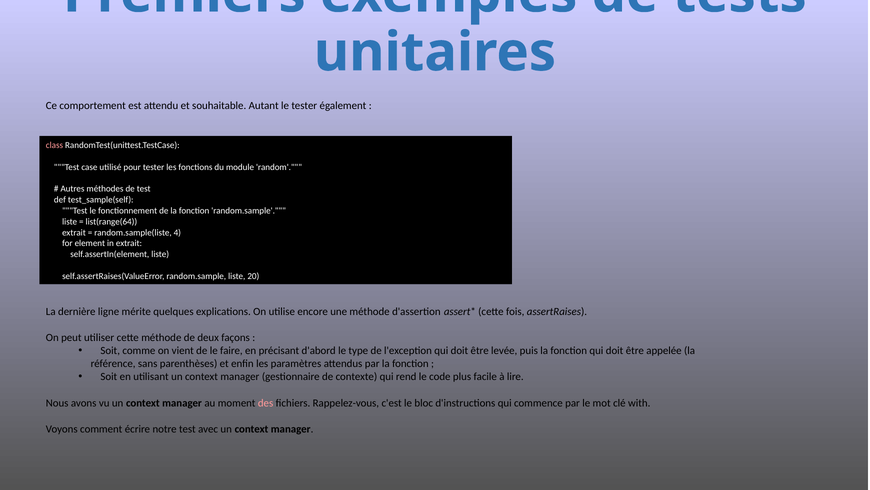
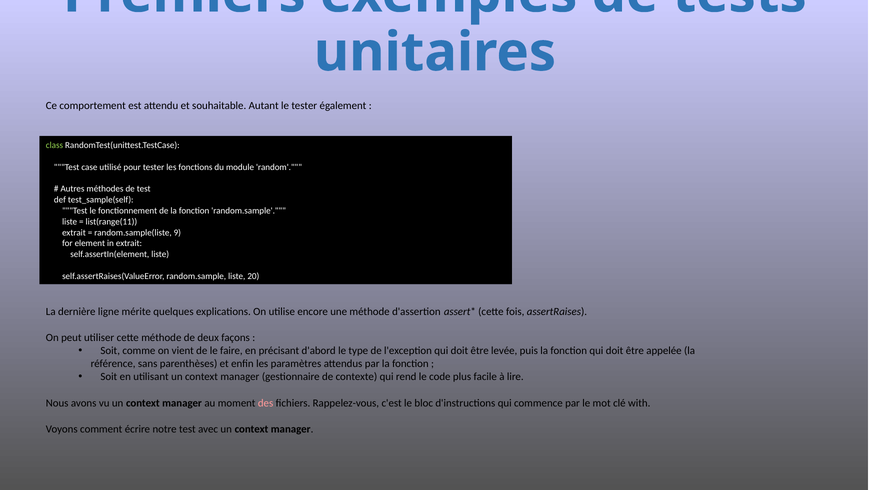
class colour: pink -> light green
list(range(64: list(range(64 -> list(range(11
4: 4 -> 9
